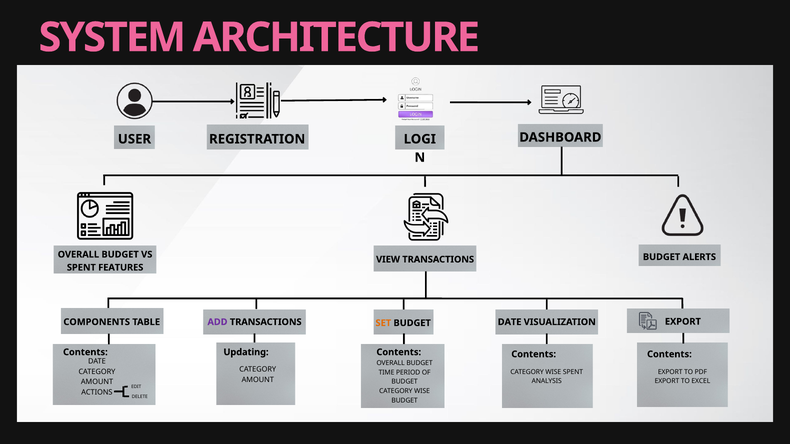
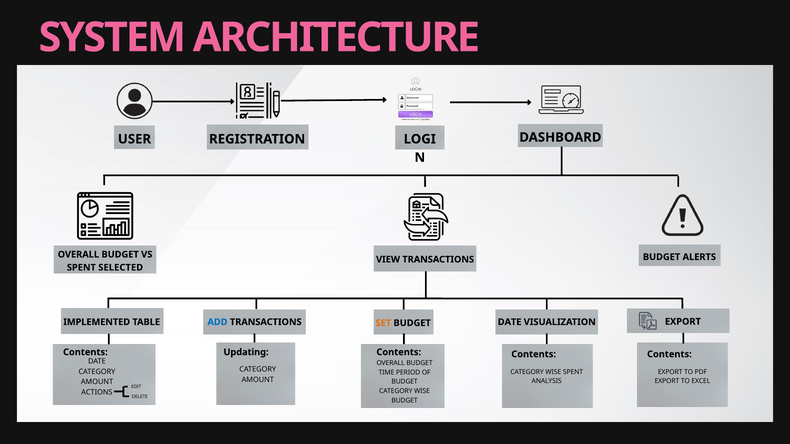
FEATURES: FEATURES -> SELECTED
COMPONENTS: COMPONENTS -> IMPLEMENTED
ADD colour: purple -> blue
